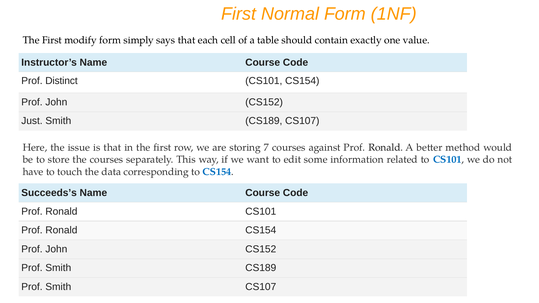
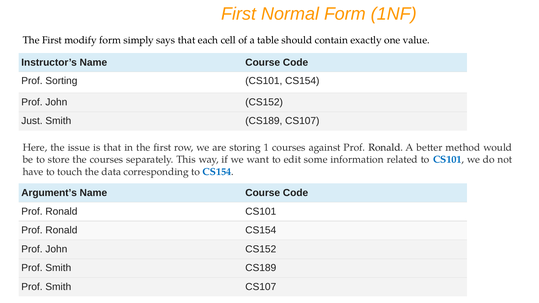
Distinct: Distinct -> Sorting
7: 7 -> 1
Succeeds’s: Succeeds’s -> Argument’s
